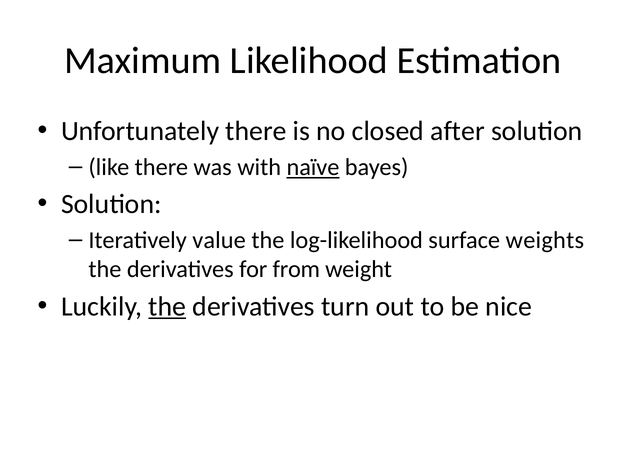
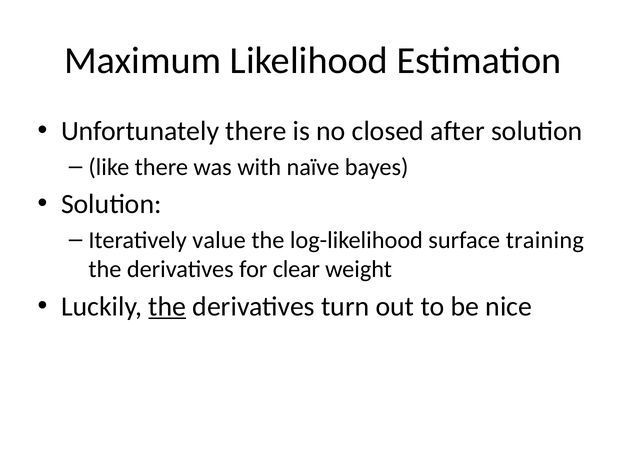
naïve underline: present -> none
weights: weights -> training
from: from -> clear
